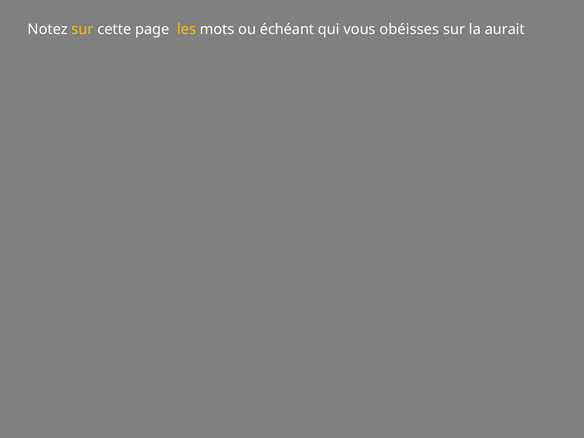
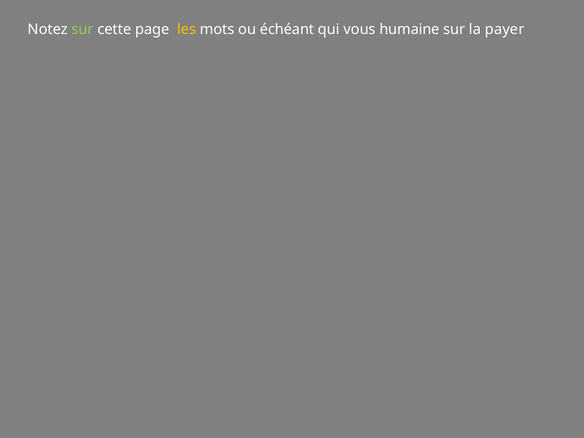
sur at (83, 29) colour: yellow -> light green
obéisses: obéisses -> humaine
aurait: aurait -> payer
